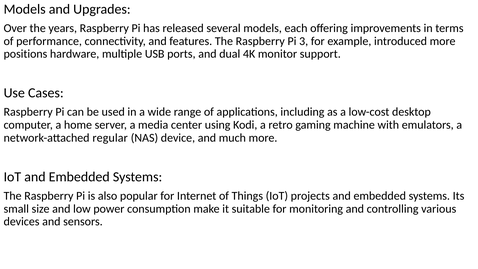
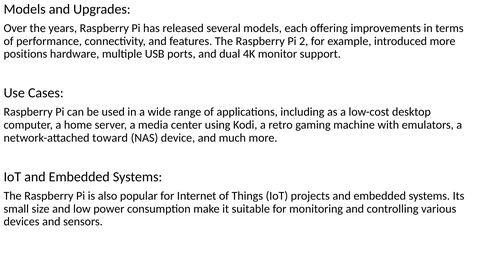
3: 3 -> 2
regular: regular -> toward
